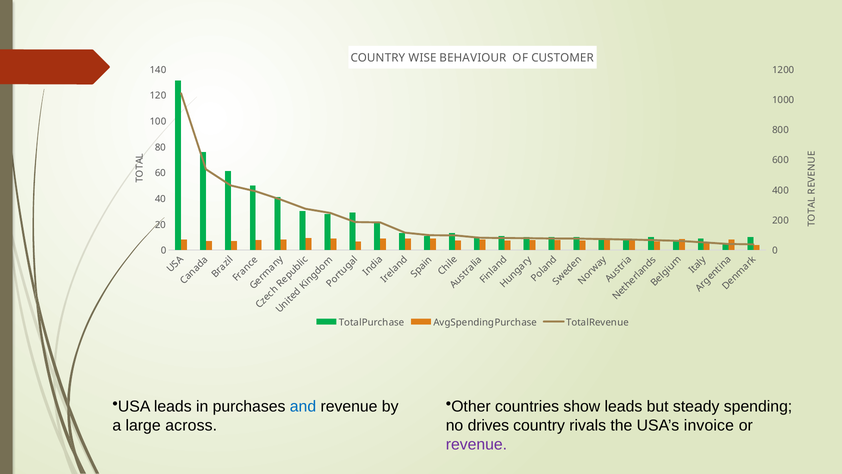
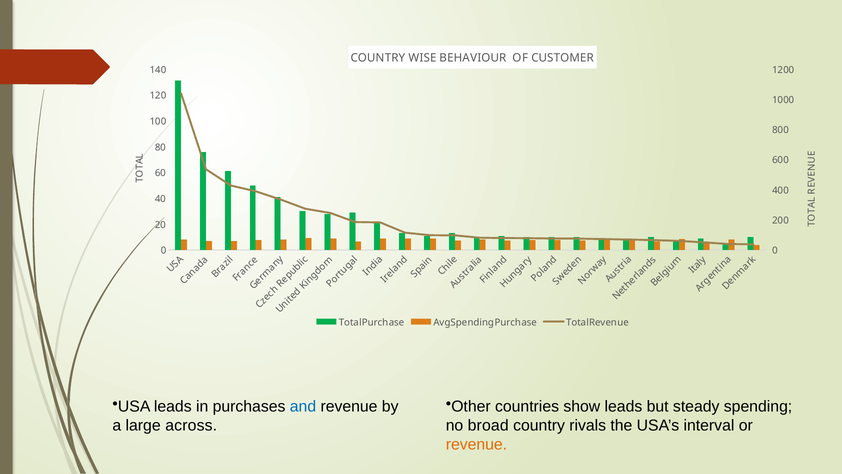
drives: drives -> broad
invoice: invoice -> interval
revenue at (476, 444) colour: purple -> orange
